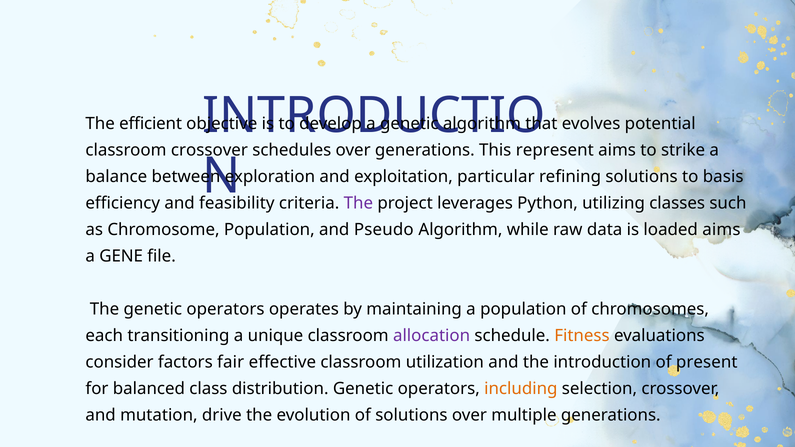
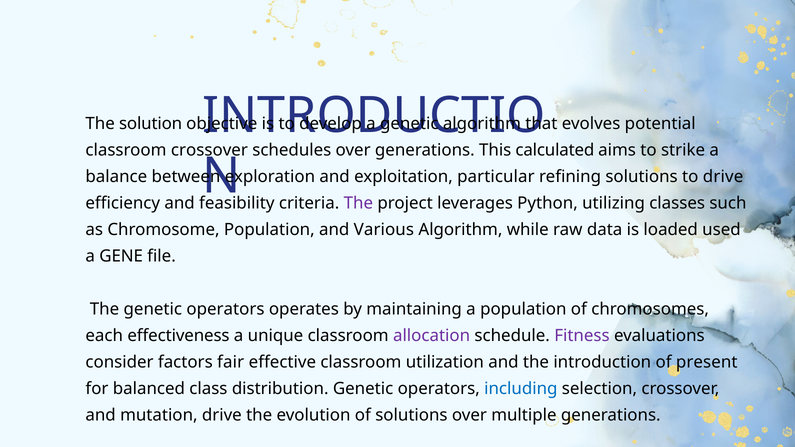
efficient: efficient -> solution
represent: represent -> calculated
to basis: basis -> drive
Pseudo: Pseudo -> Various
loaded aims: aims -> used
transitioning: transitioning -> effectiveness
Fitness colour: orange -> purple
including colour: orange -> blue
